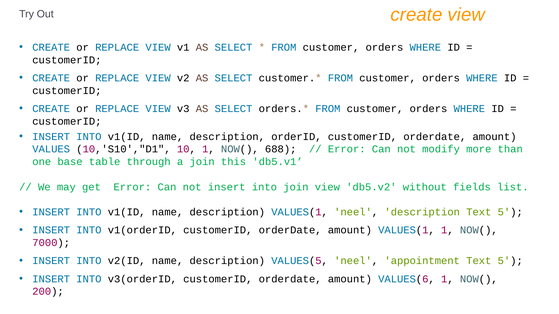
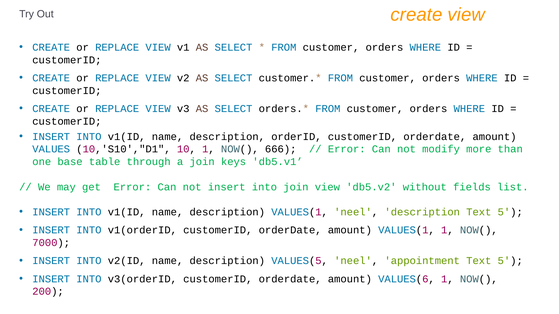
688: 688 -> 666
this: this -> keys
